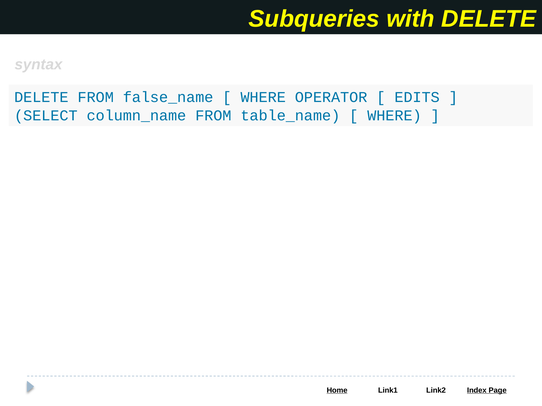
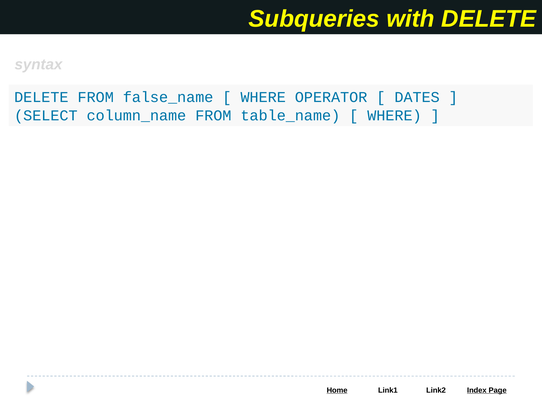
EDITS: EDITS -> DATES
